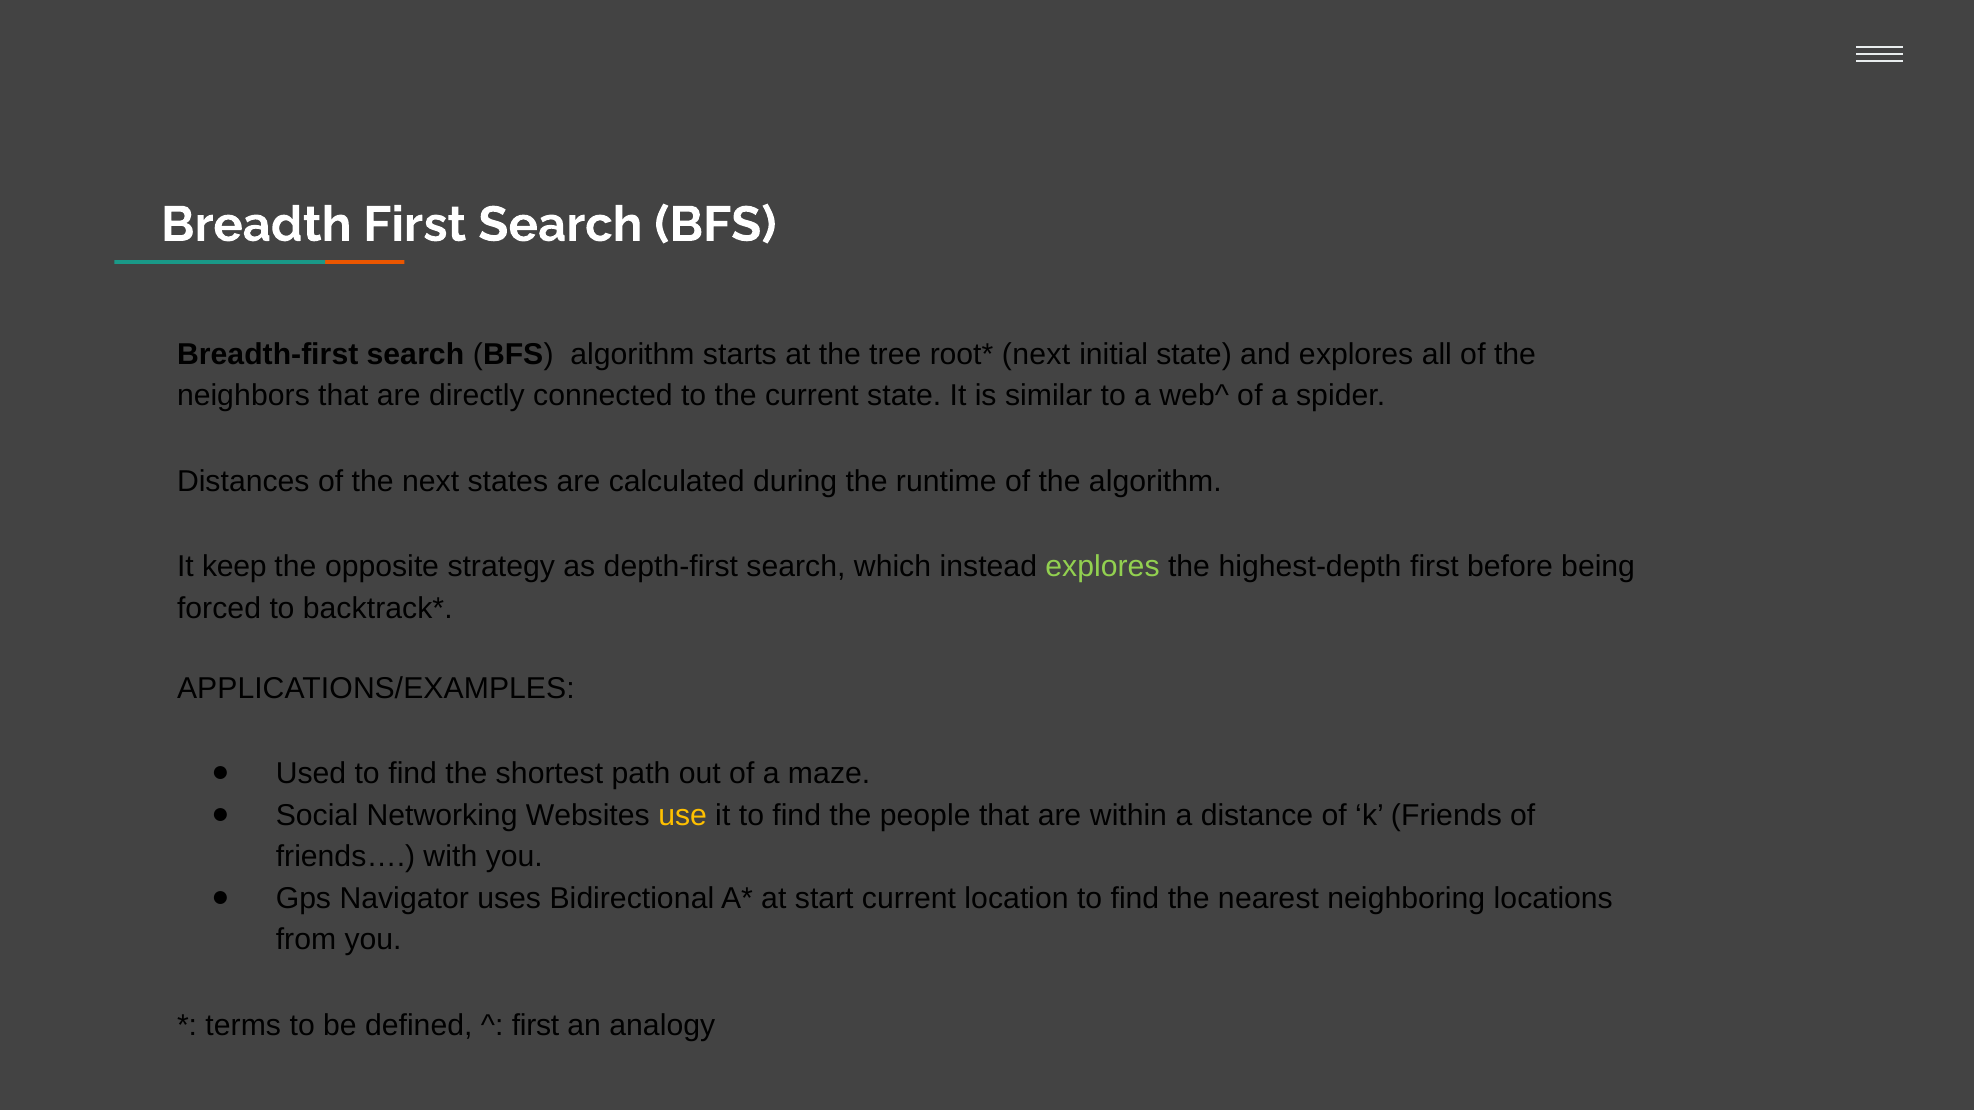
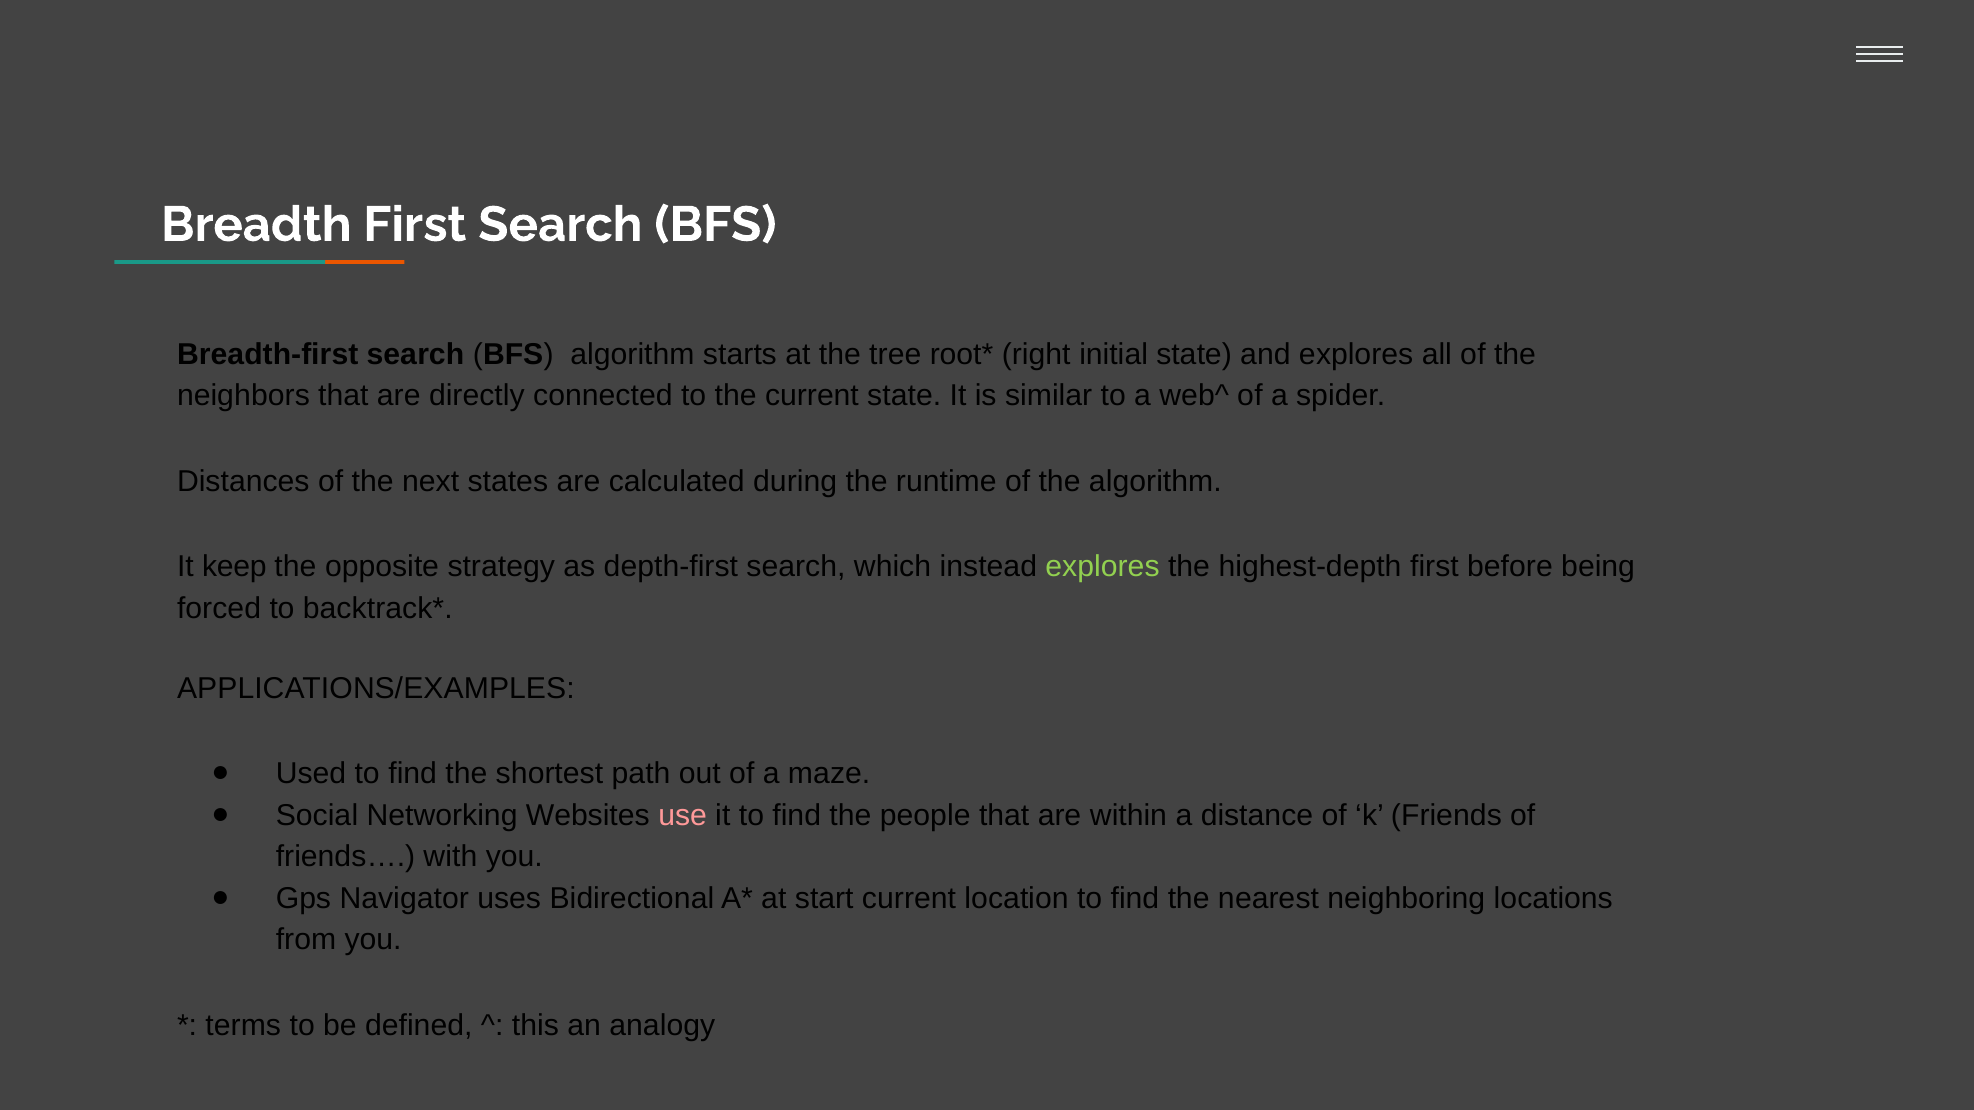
next at (1036, 355): next -> right
use colour: yellow -> pink
first at (536, 1026): first -> this
